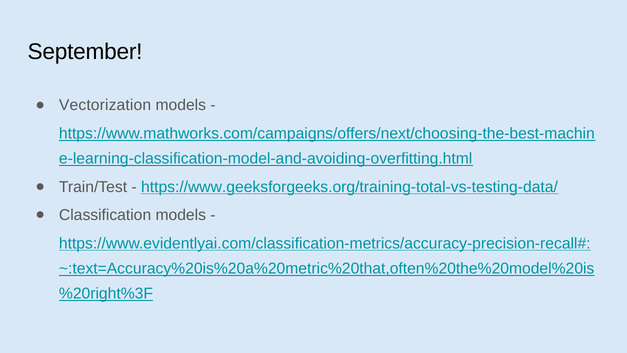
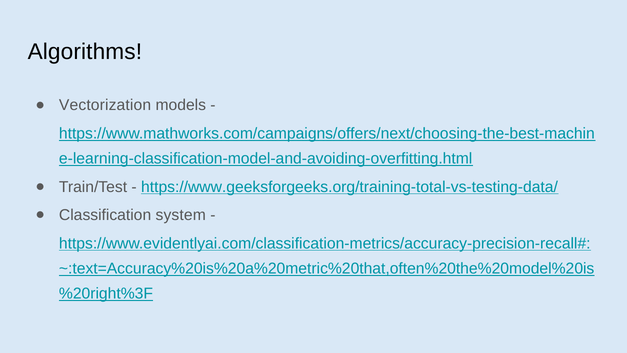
September: September -> Algorithms
Classification models: models -> system
